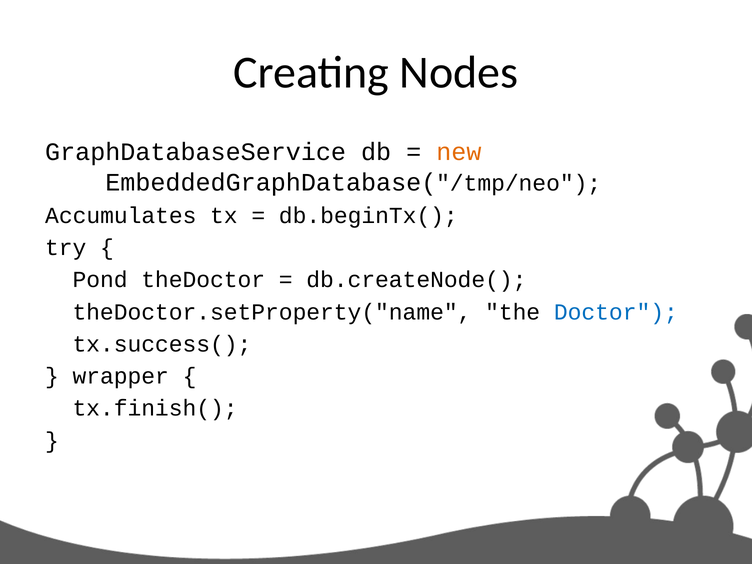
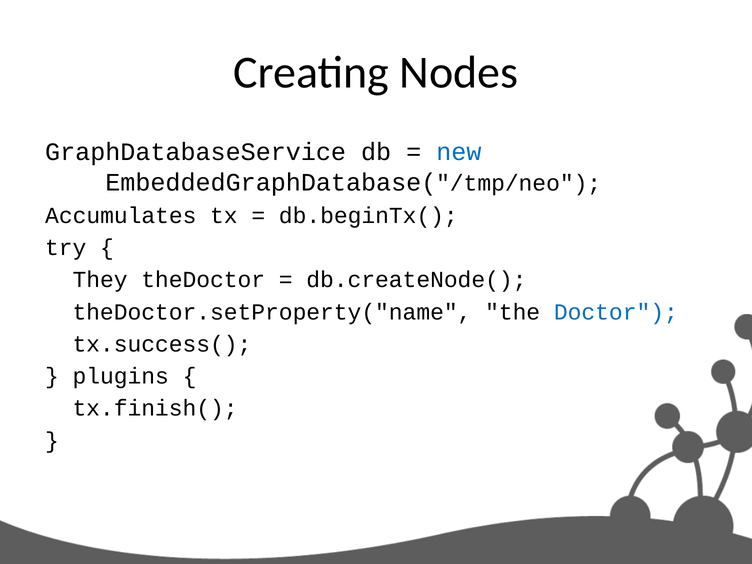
new colour: orange -> blue
Pond: Pond -> They
wrapper: wrapper -> plugins
